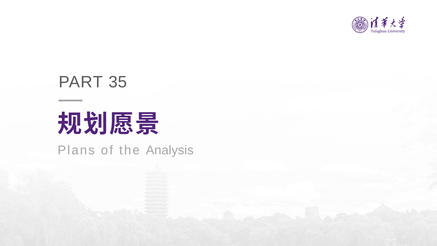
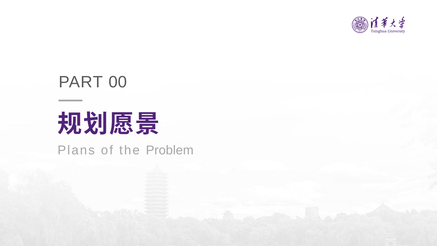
35: 35 -> 00
Analysis: Analysis -> Problem
